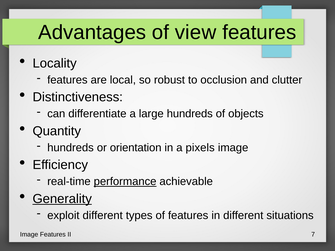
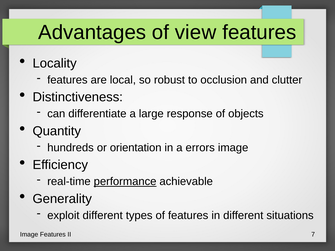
large hundreds: hundreds -> response
pixels: pixels -> errors
Generality underline: present -> none
